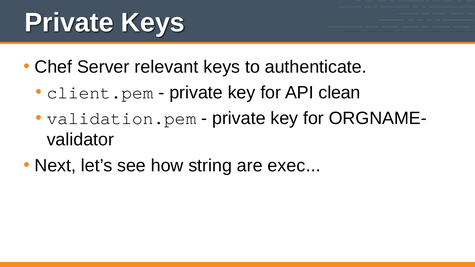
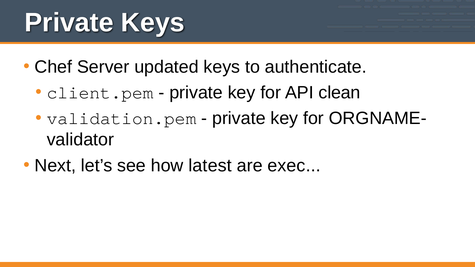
relevant: relevant -> updated
string: string -> latest
